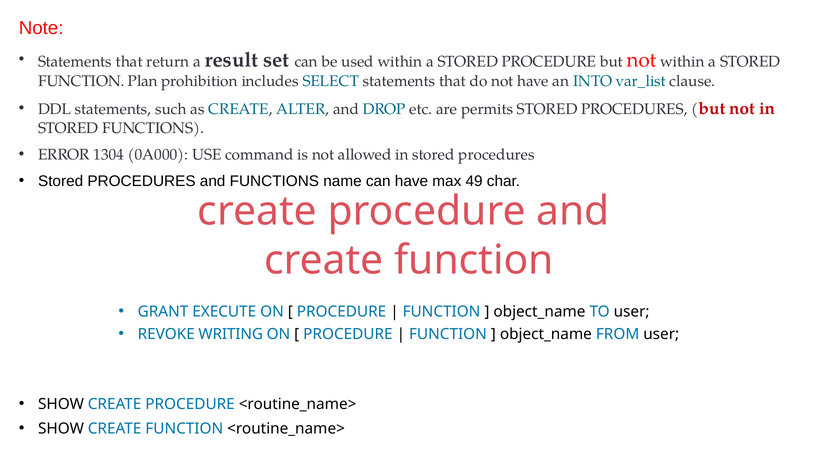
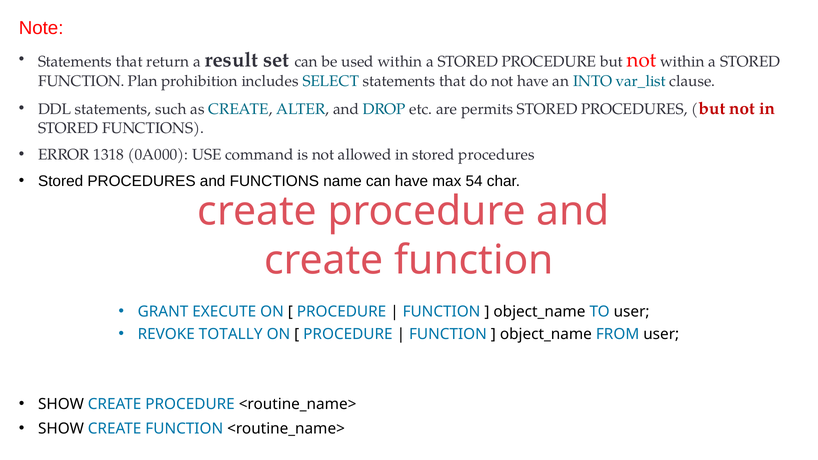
1304: 1304 -> 1318
49: 49 -> 54
WRITING: WRITING -> TOTALLY
